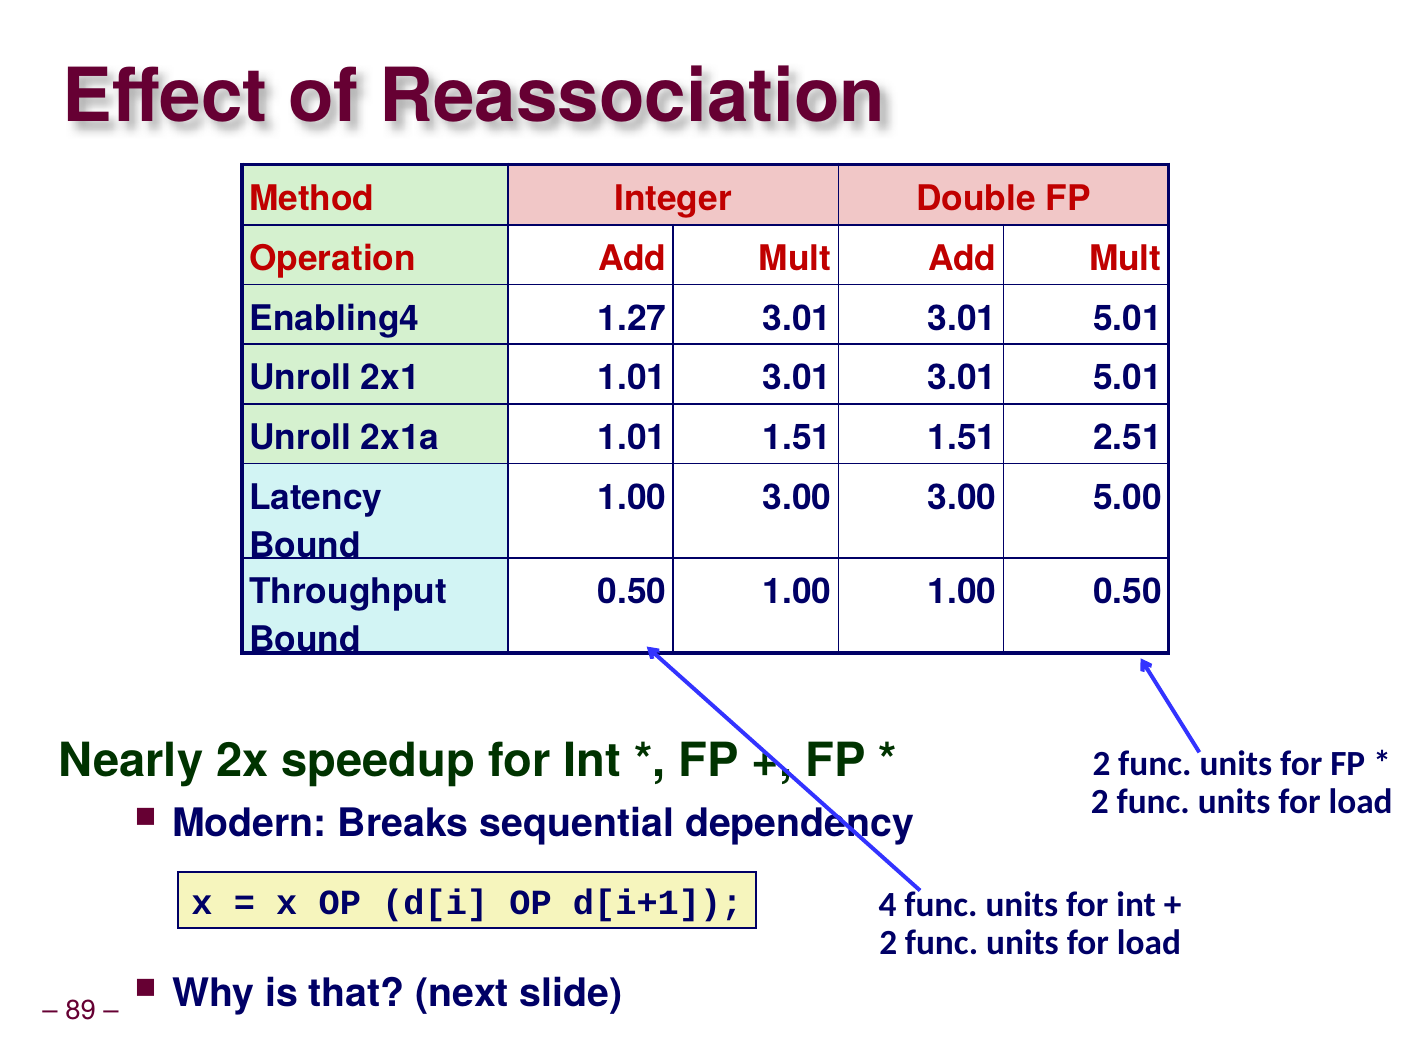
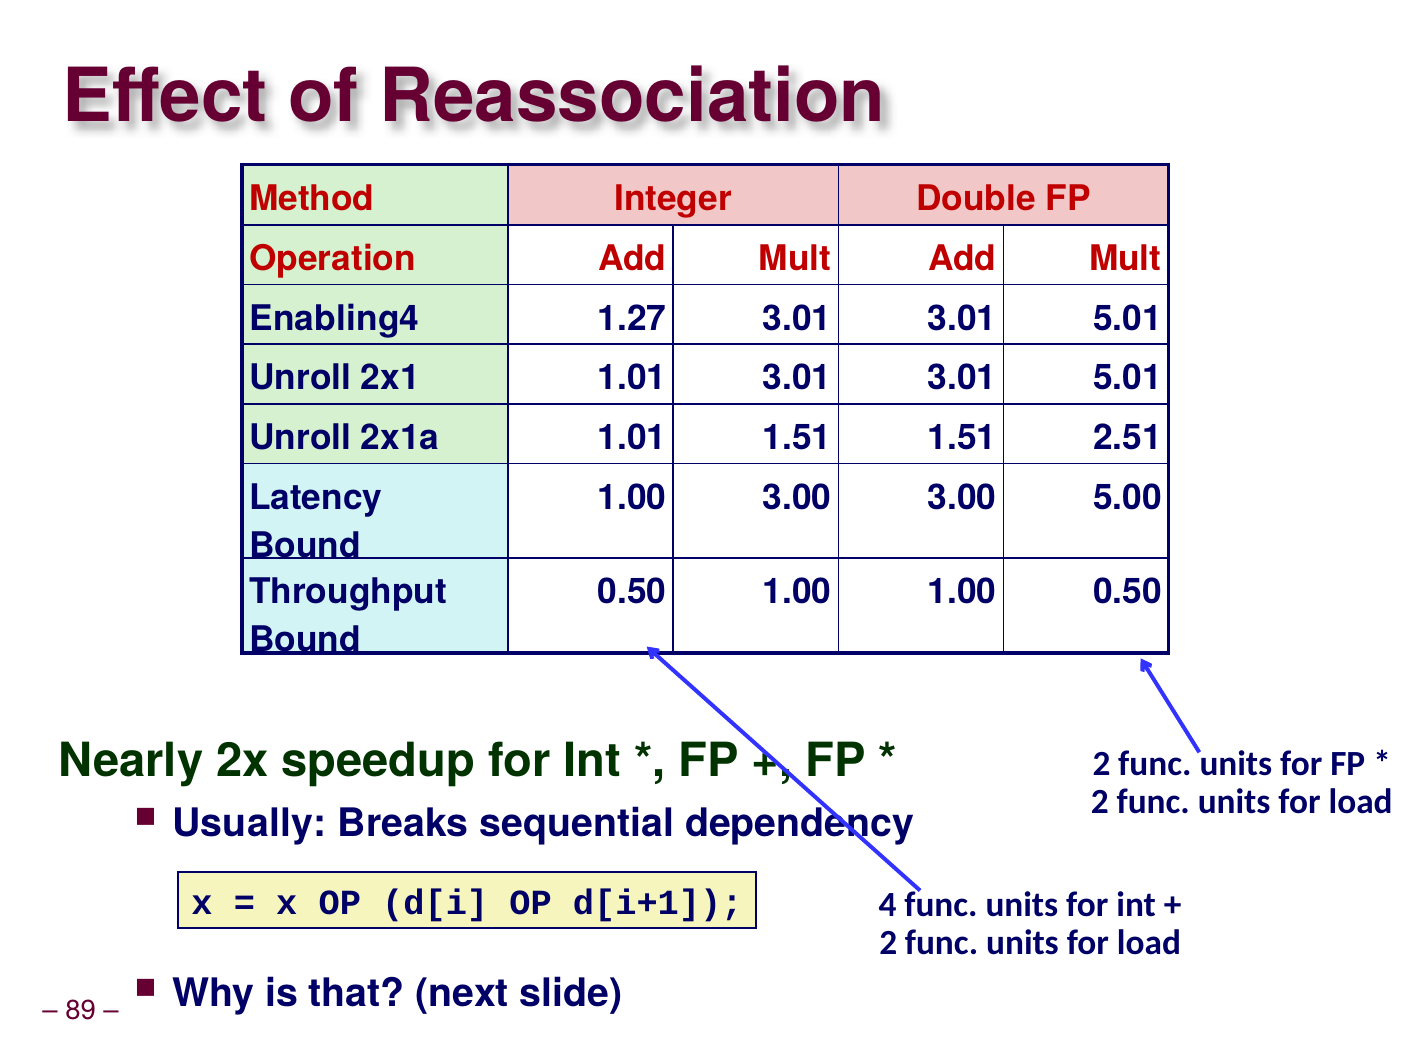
Modern: Modern -> Usually
